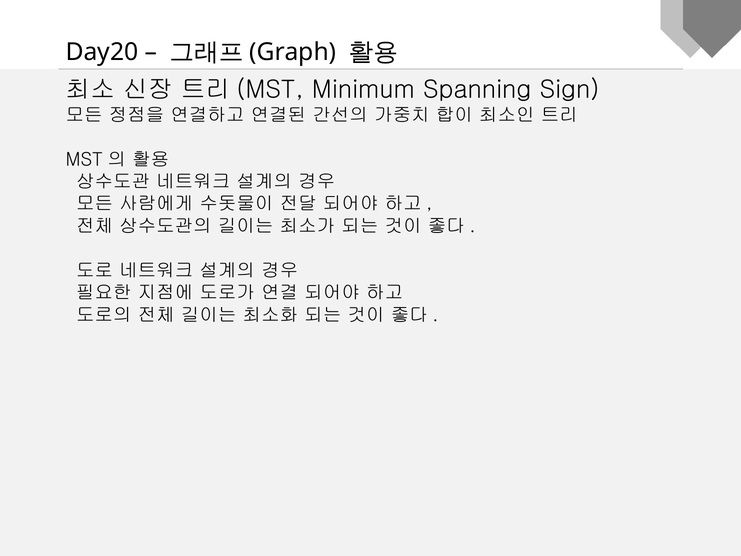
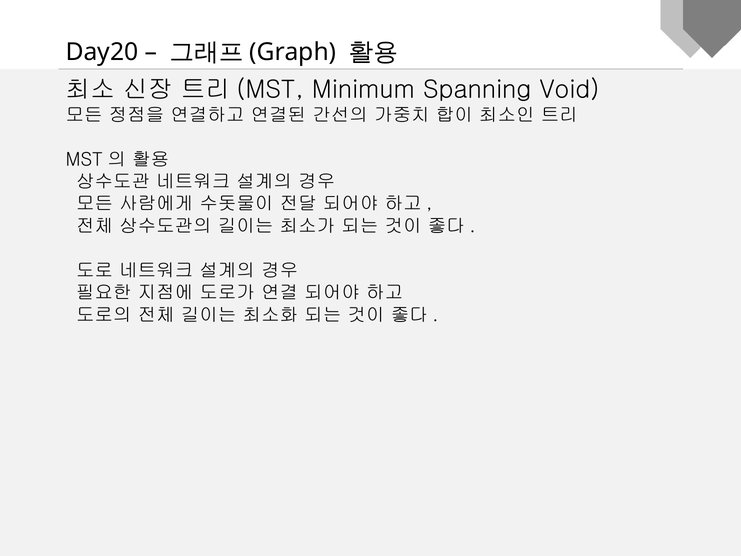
Sign: Sign -> Void
